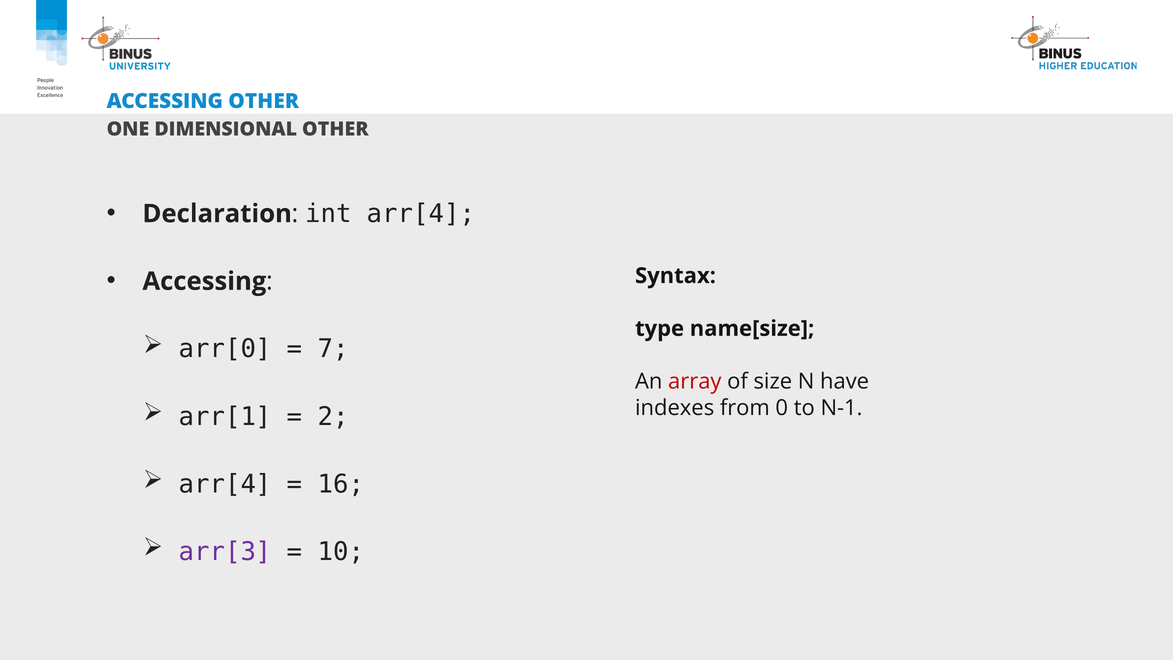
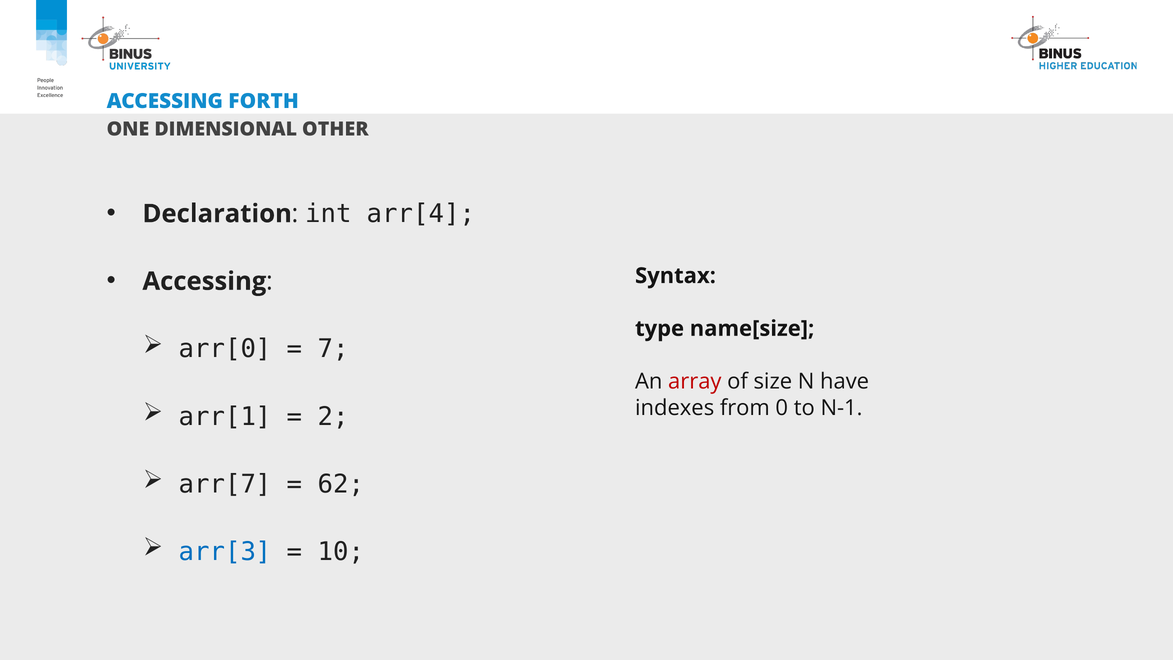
ACCESSING OTHER: OTHER -> FORTH
arr[4 at (225, 484): arr[4 -> arr[7
16: 16 -> 62
arr[3 colour: purple -> blue
